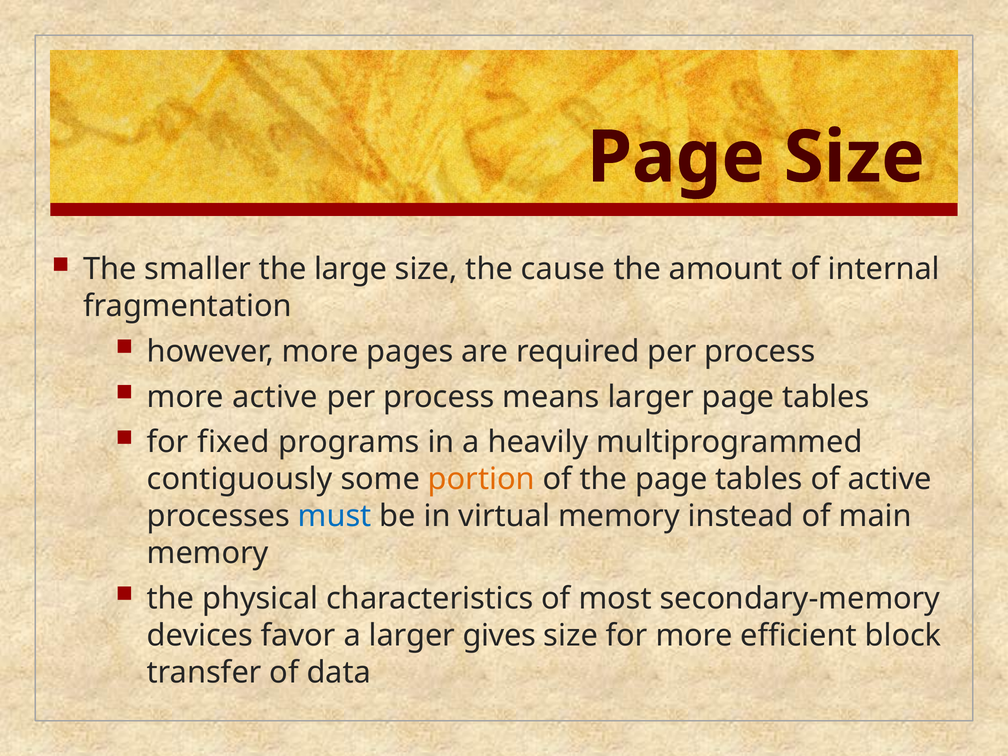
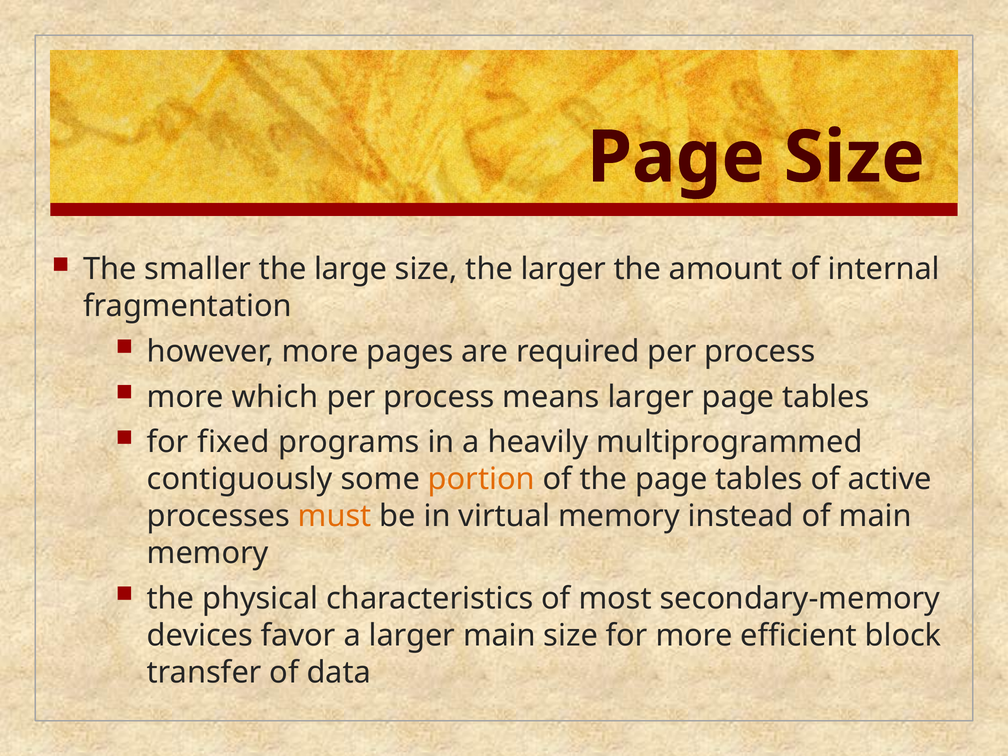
the cause: cause -> larger
more active: active -> which
must colour: blue -> orange
larger gives: gives -> main
